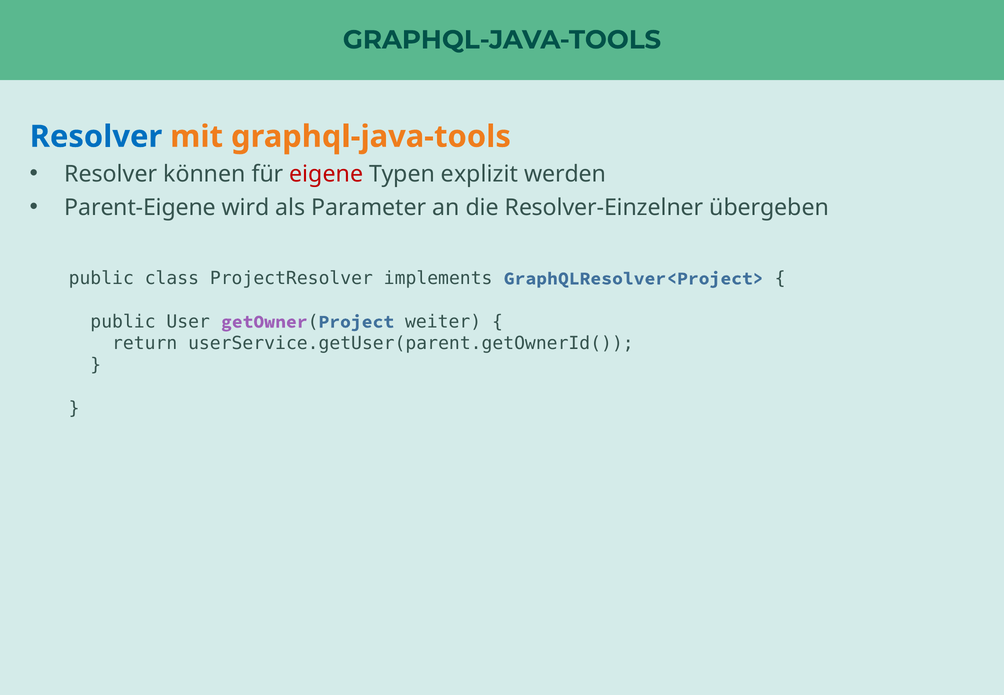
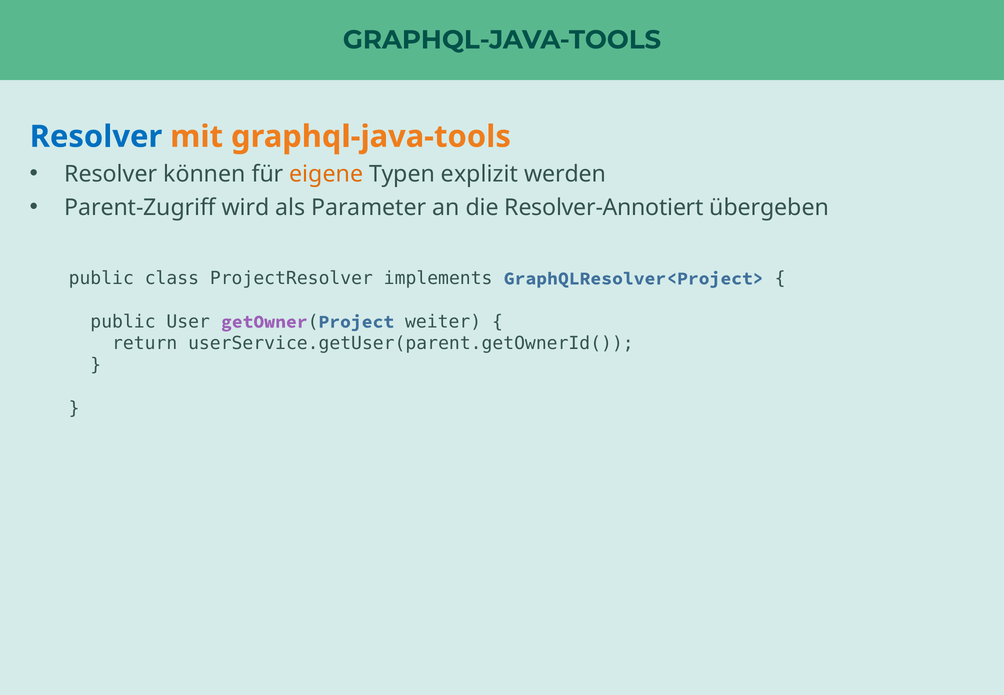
eigene colour: red -> orange
Parent-Eigene: Parent-Eigene -> Parent-Zugriff
Resolver-Einzelner: Resolver-Einzelner -> Resolver-Annotiert
